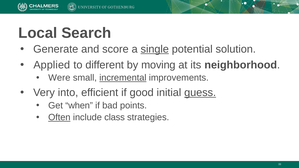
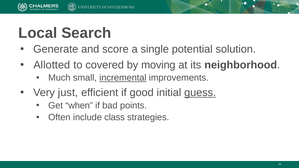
single underline: present -> none
Applied: Applied -> Allotted
different: different -> covered
Were: Were -> Much
into: into -> just
Often underline: present -> none
